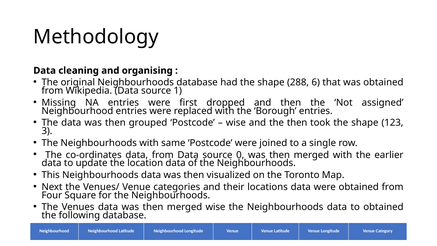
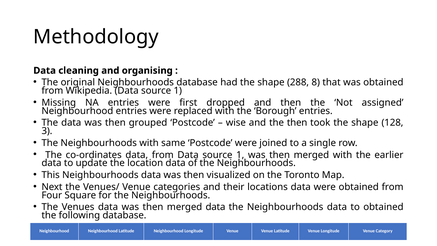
6: 6 -> 8
123: 123 -> 128
from Data source 0: 0 -> 1
merged wise: wise -> data
